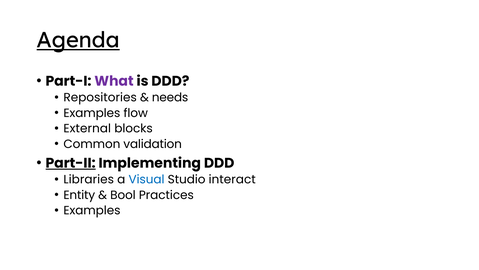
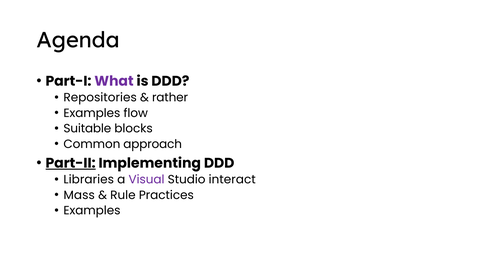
Agenda underline: present -> none
needs: needs -> rather
External: External -> Suitable
validation: validation -> approach
Visual colour: blue -> purple
Entity: Entity -> Mass
Bool: Bool -> Rule
